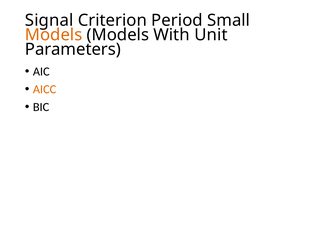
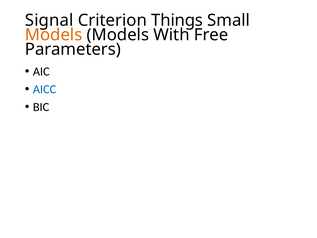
Period: Period -> Things
Unit: Unit -> Free
AICC colour: orange -> blue
